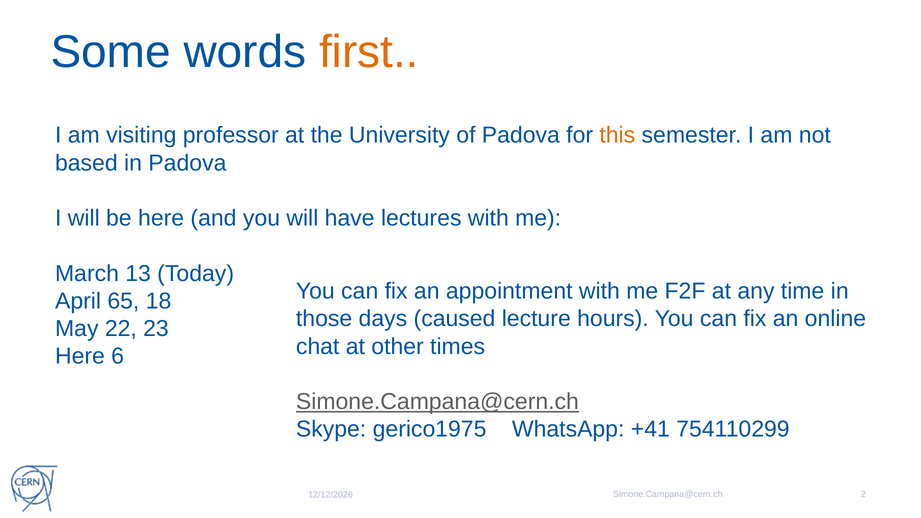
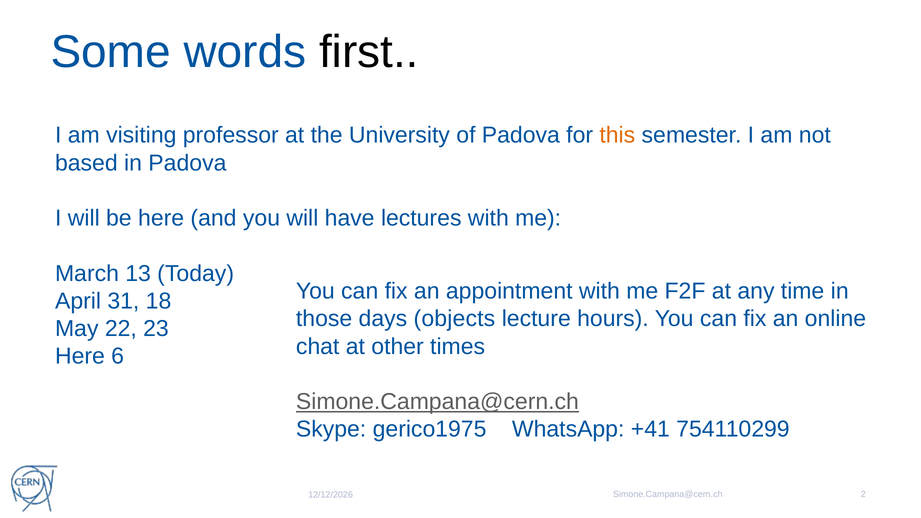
first colour: orange -> black
65: 65 -> 31
caused: caused -> objects
